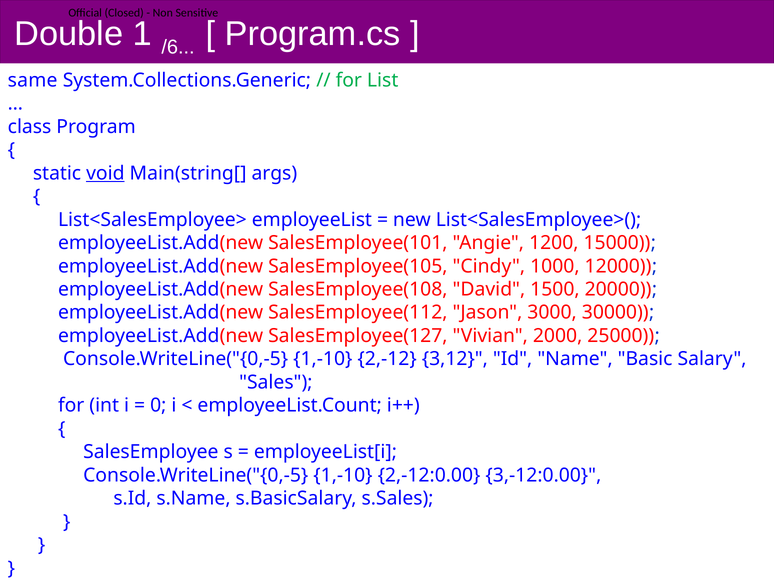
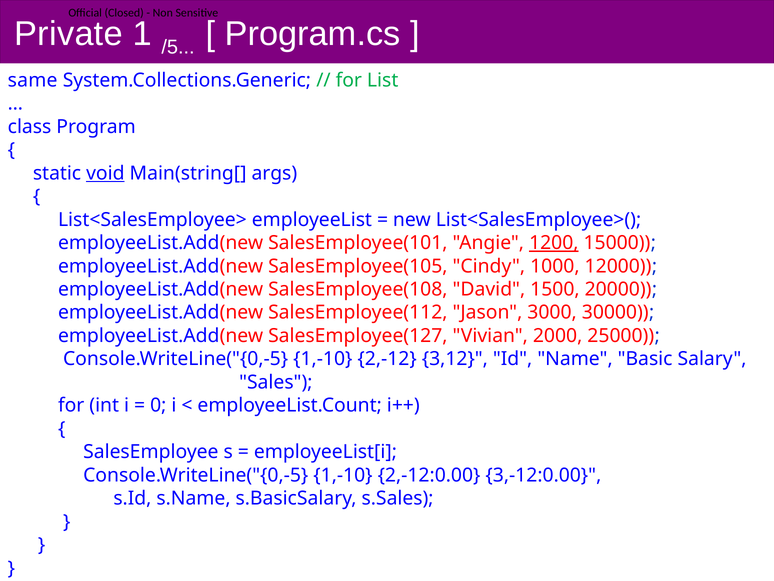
Double: Double -> Private
/6: /6 -> /5
1200 underline: none -> present
